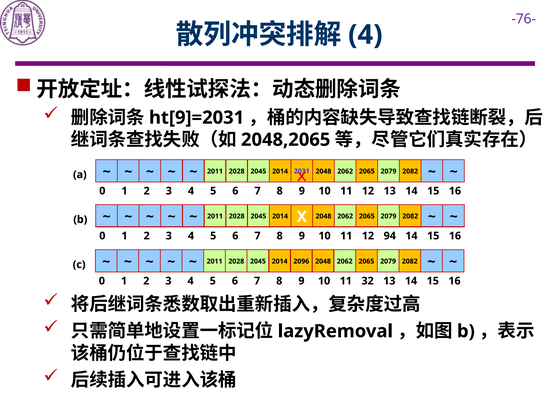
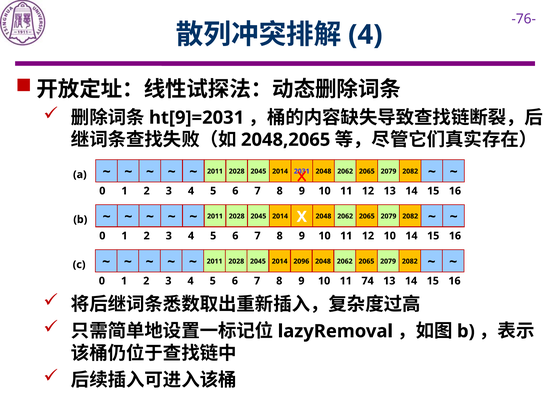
12 94: 94 -> 10
32: 32 -> 74
